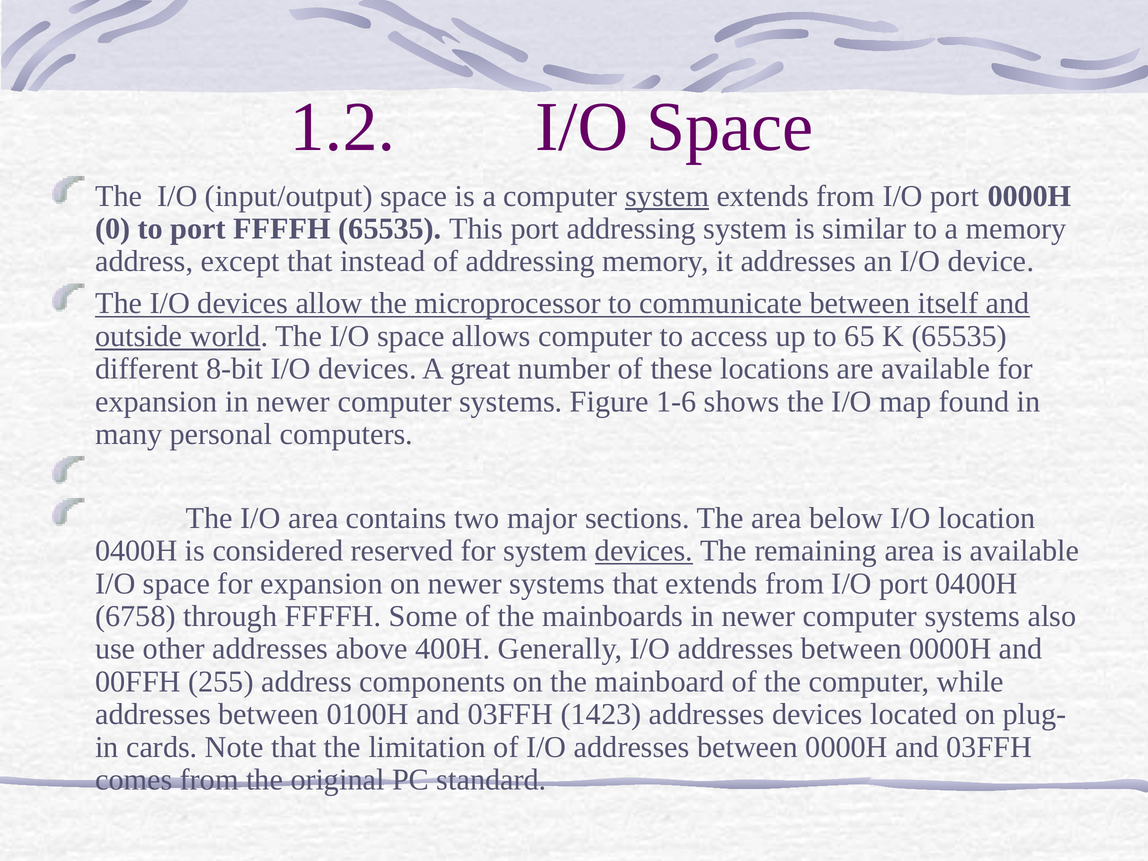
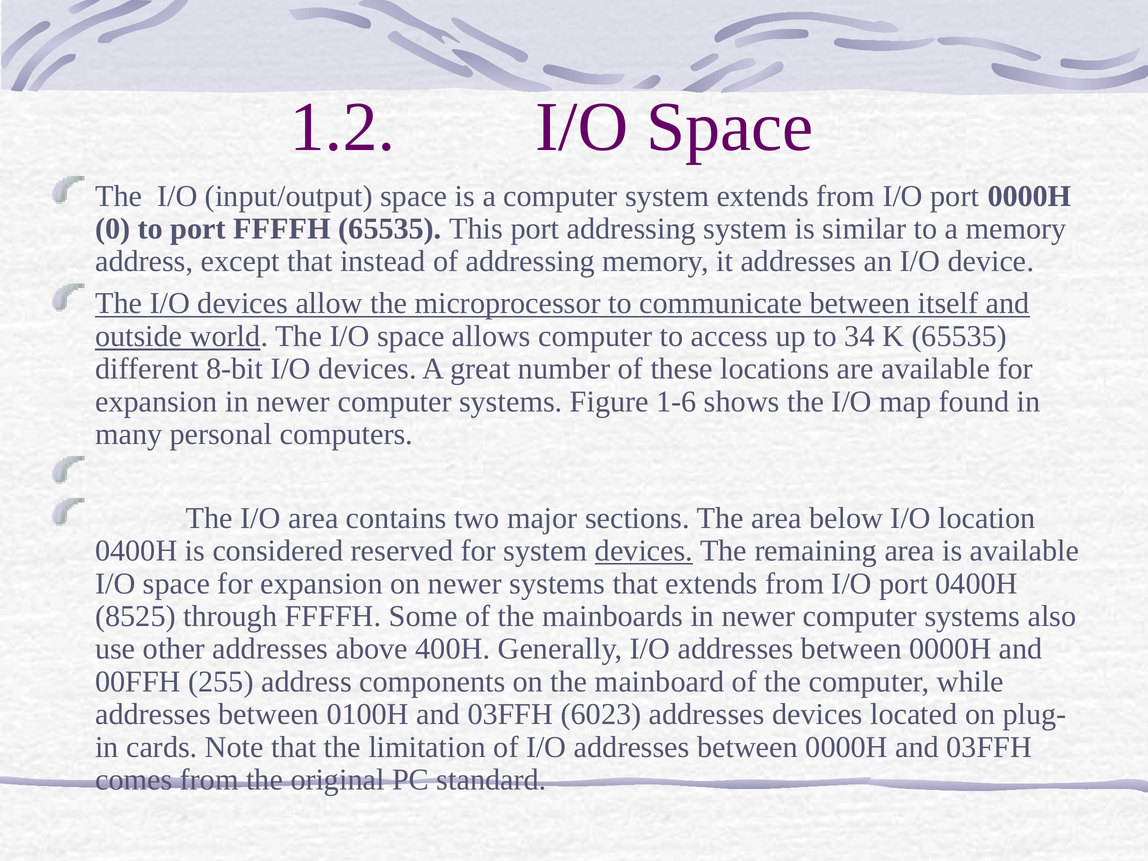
system at (667, 196) underline: present -> none
65: 65 -> 34
6758: 6758 -> 8525
1423: 1423 -> 6023
